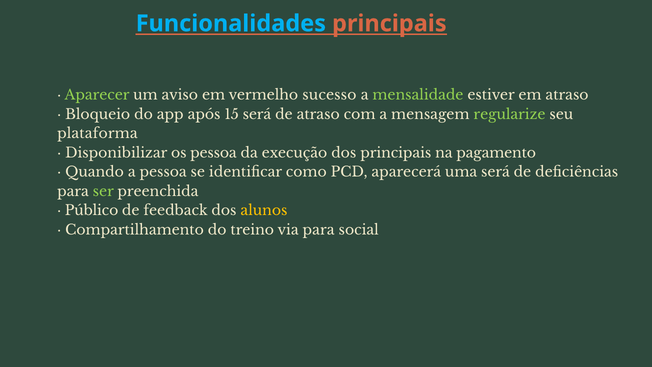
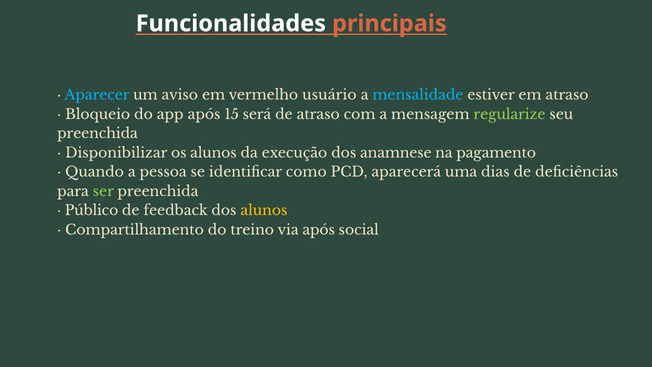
Funcionalidades colour: light blue -> white
Aparecer colour: light green -> light blue
sucesso: sucesso -> usuário
mensalidade colour: light green -> light blue
plataforma at (97, 134): plataforma -> preenchida
os pessoa: pessoa -> alunos
dos principais: principais -> anamnese
uma será: será -> dias
via para: para -> após
